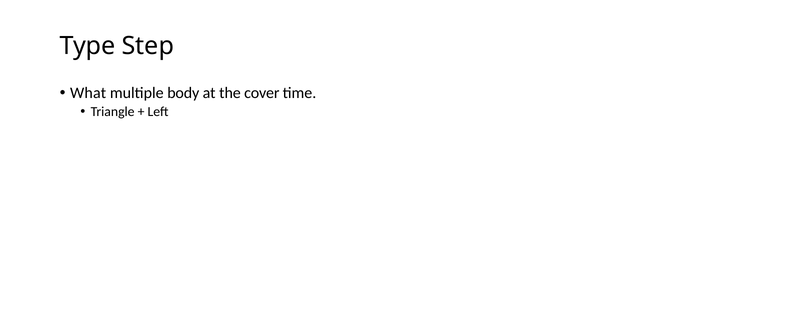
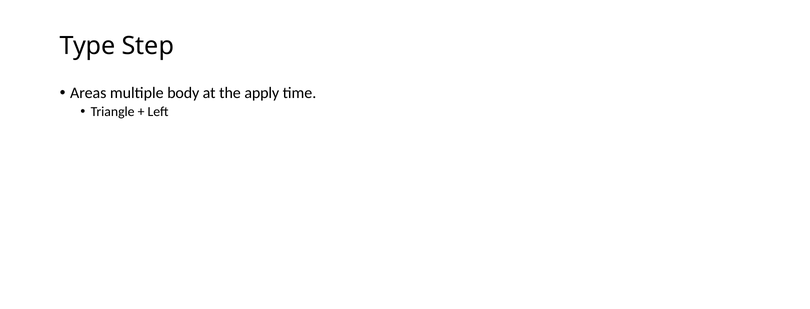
What: What -> Areas
cover: cover -> apply
